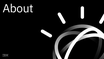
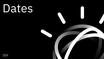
About: About -> Dates
